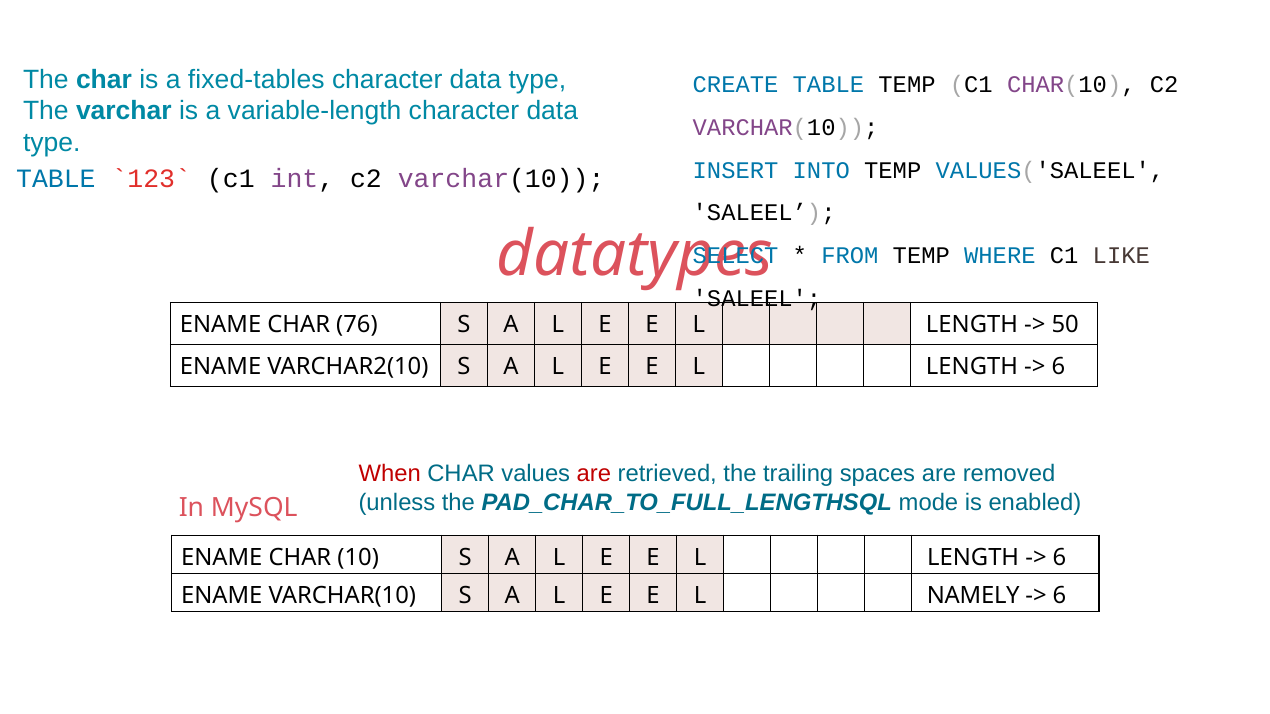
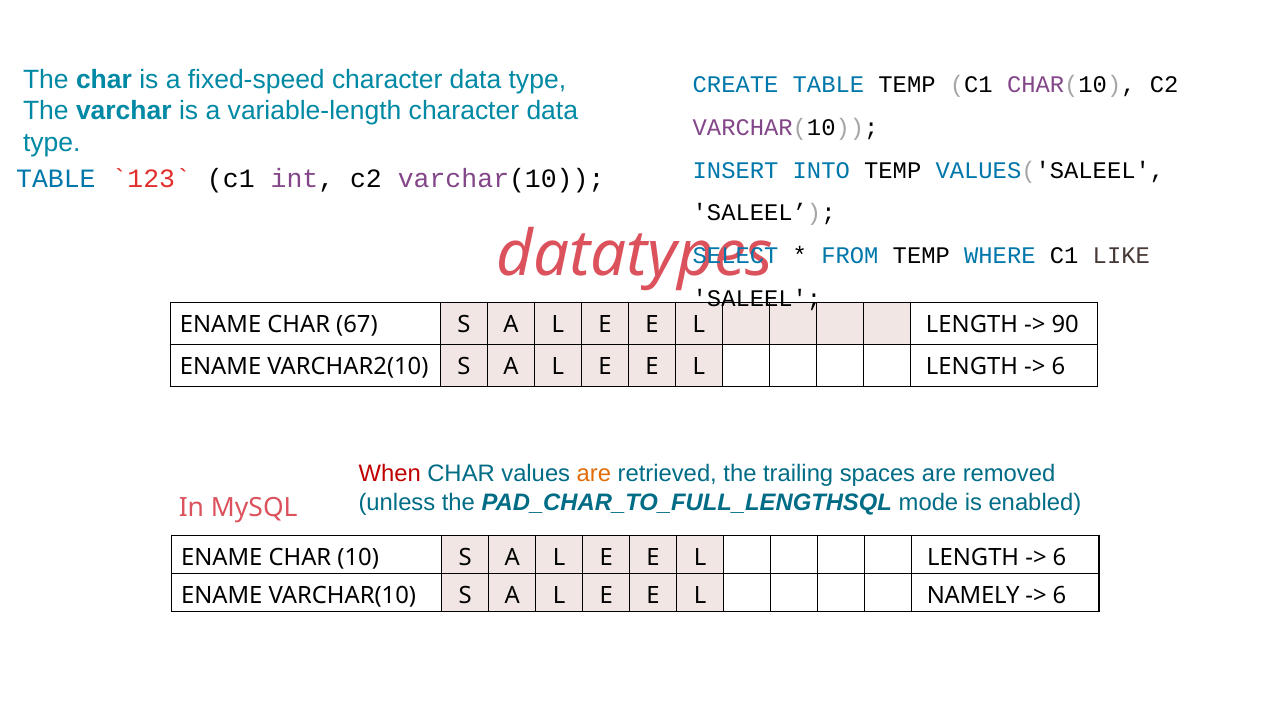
fixed-tables: fixed-tables -> fixed-speed
76: 76 -> 67
50: 50 -> 90
are at (594, 474) colour: red -> orange
